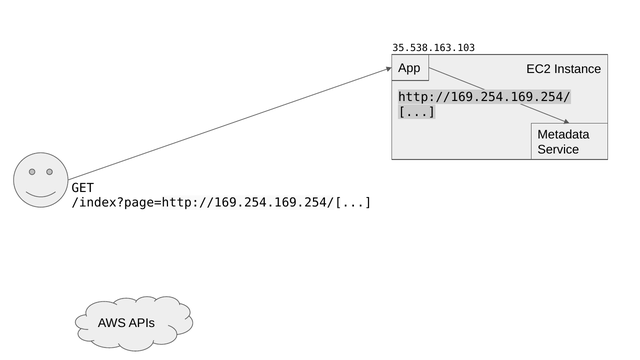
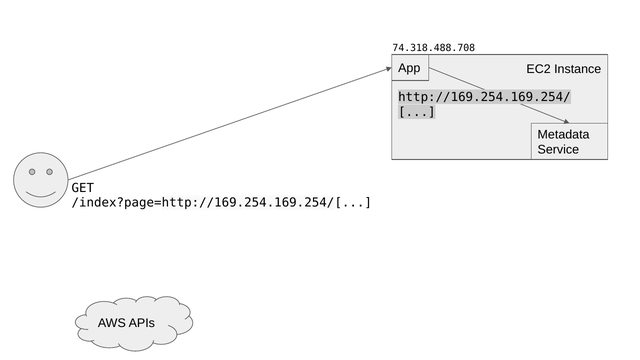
35.538.163.103: 35.538.163.103 -> 74.318.488.708
